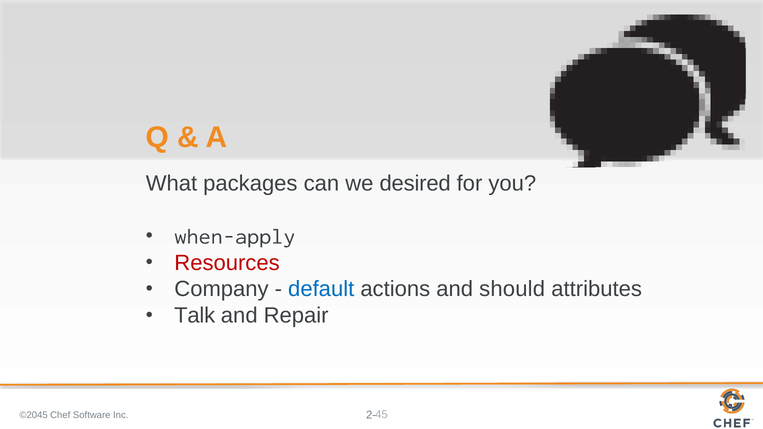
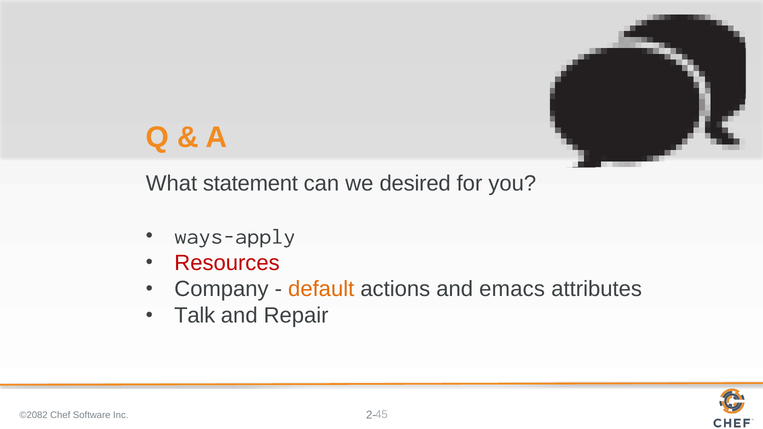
packages: packages -> statement
when-apply: when-apply -> ways-apply
default colour: blue -> orange
should: should -> emacs
©2045: ©2045 -> ©2082
